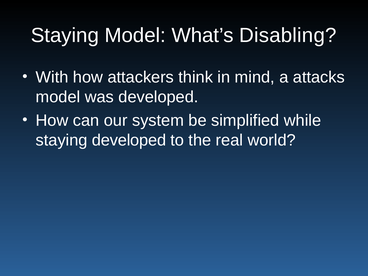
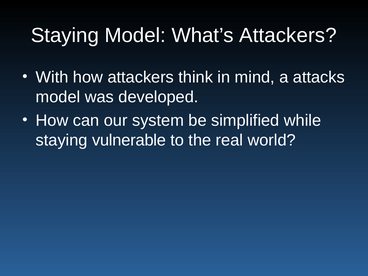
What’s Disabling: Disabling -> Attackers
staying developed: developed -> vulnerable
